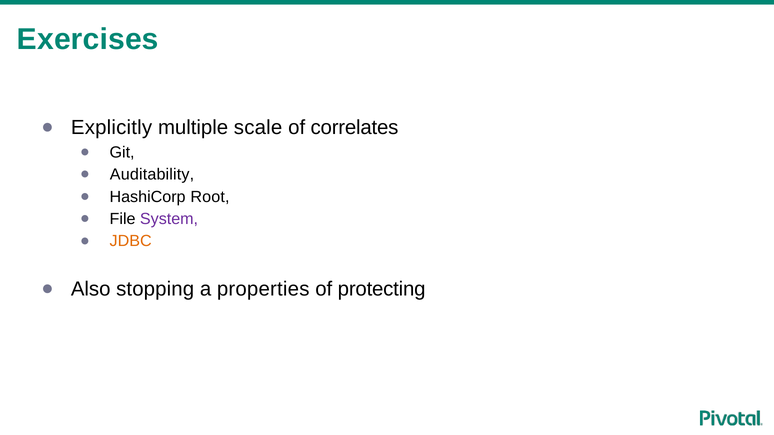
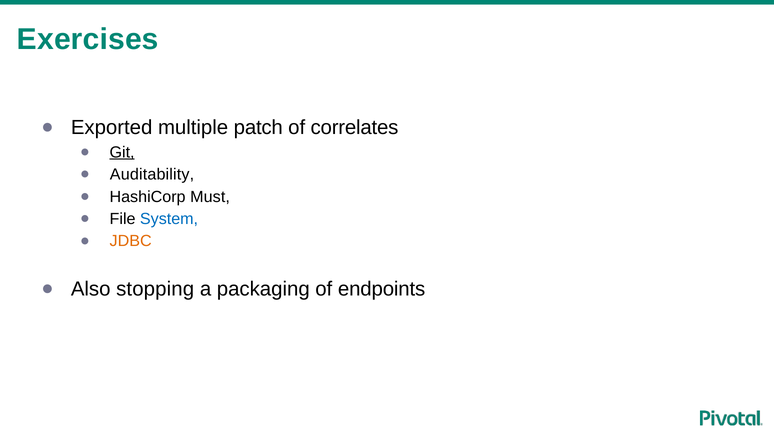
Explicitly: Explicitly -> Exported
scale: scale -> patch
Git underline: none -> present
Root: Root -> Must
System colour: purple -> blue
properties: properties -> packaging
protecting: protecting -> endpoints
